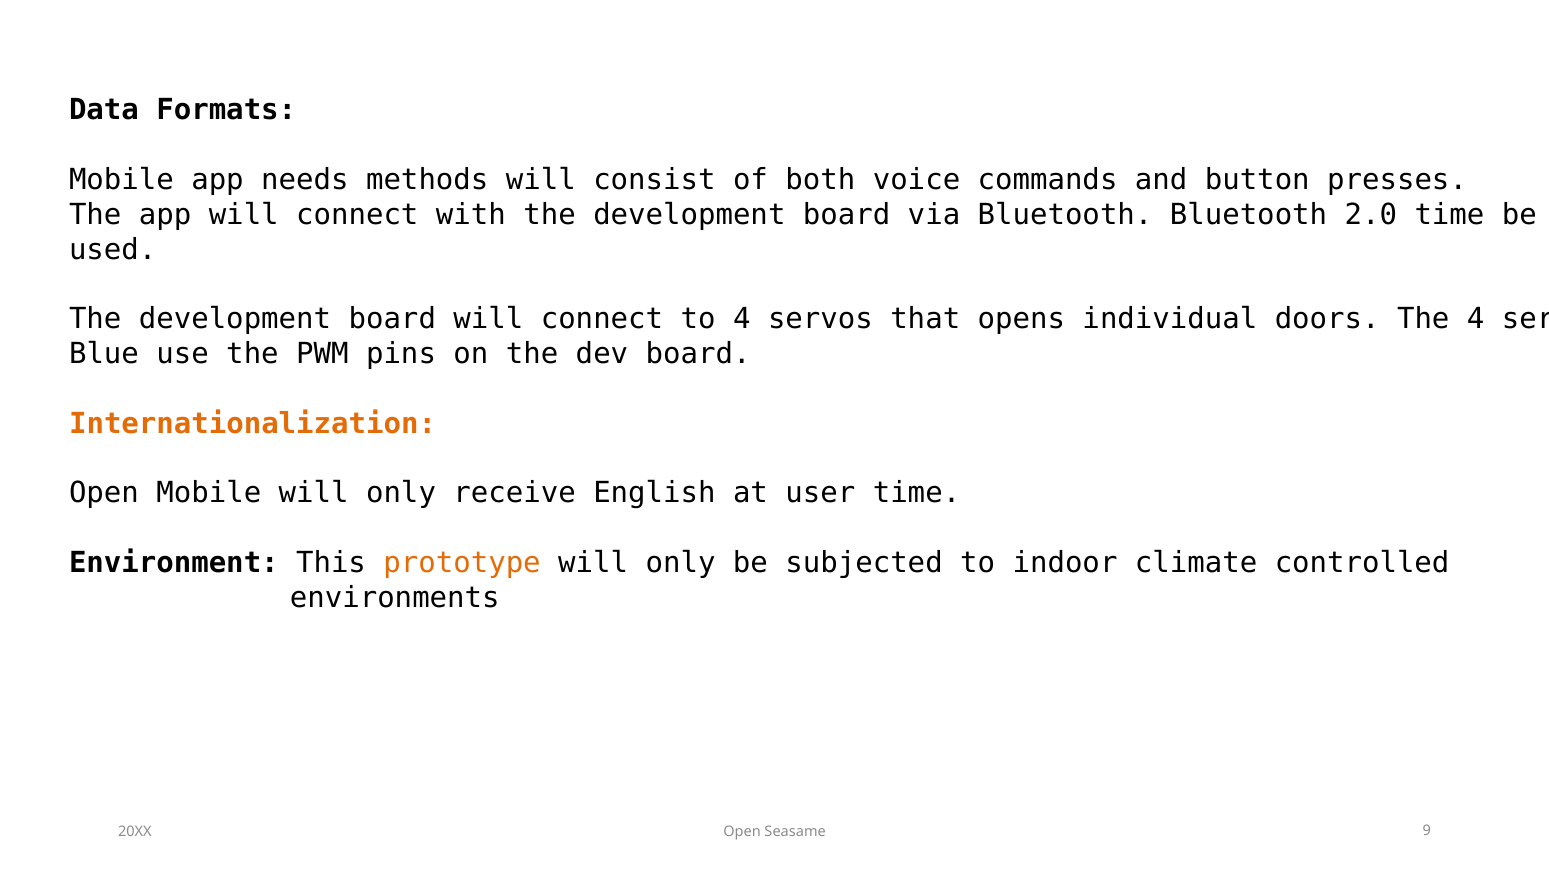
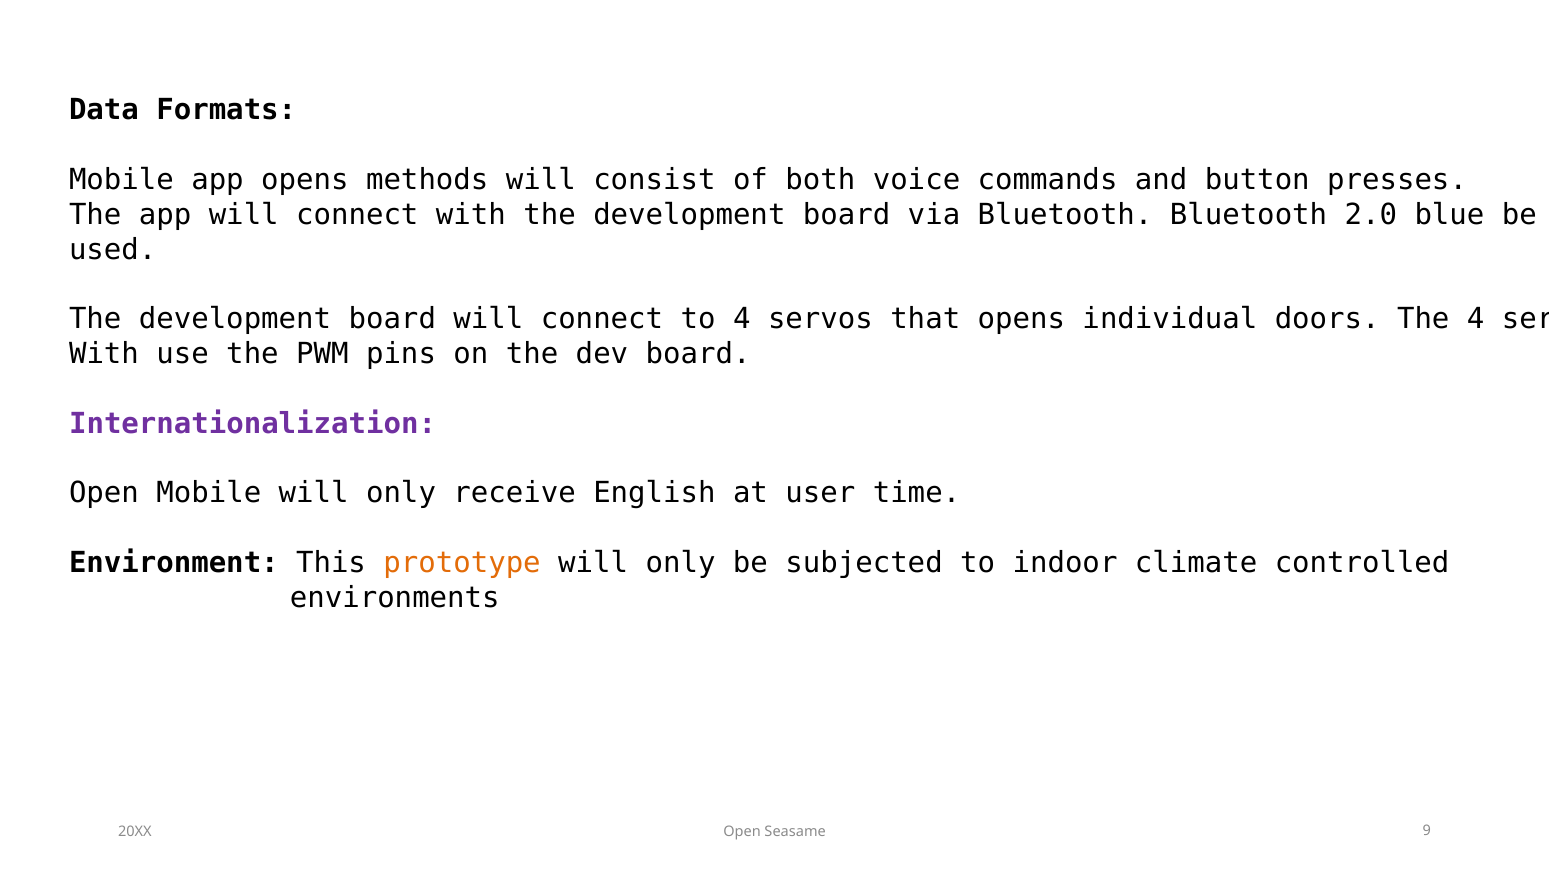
app needs: needs -> opens
2.0 time: time -> blue
Blue at (104, 354): Blue -> With
Internationalization colour: orange -> purple
